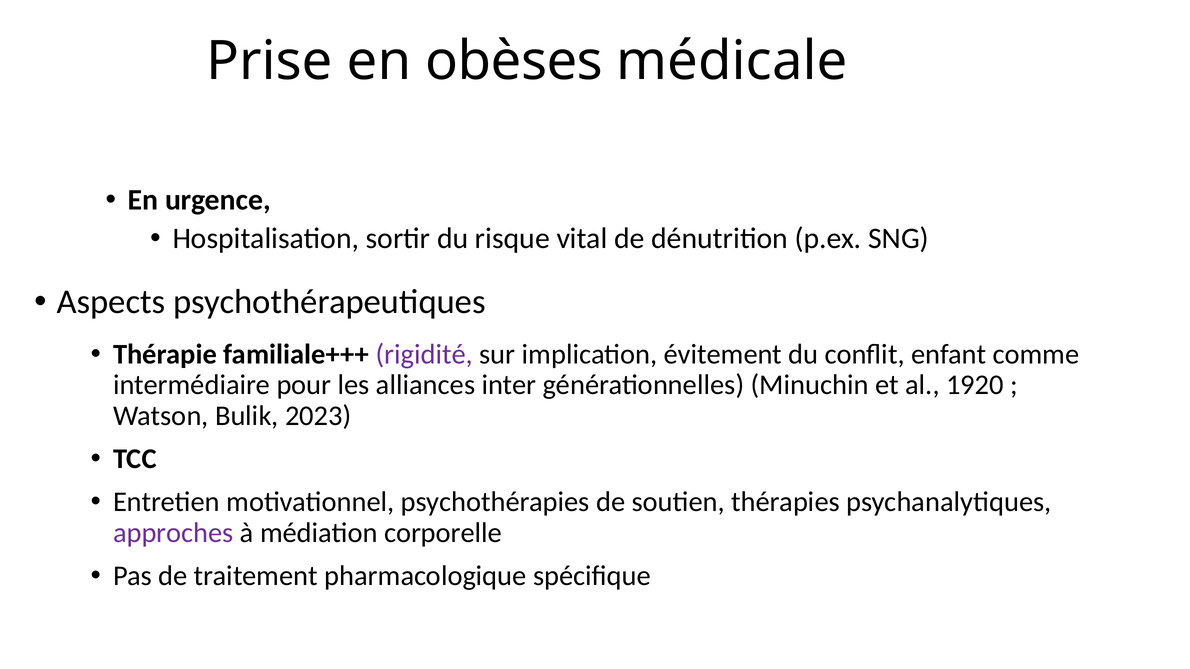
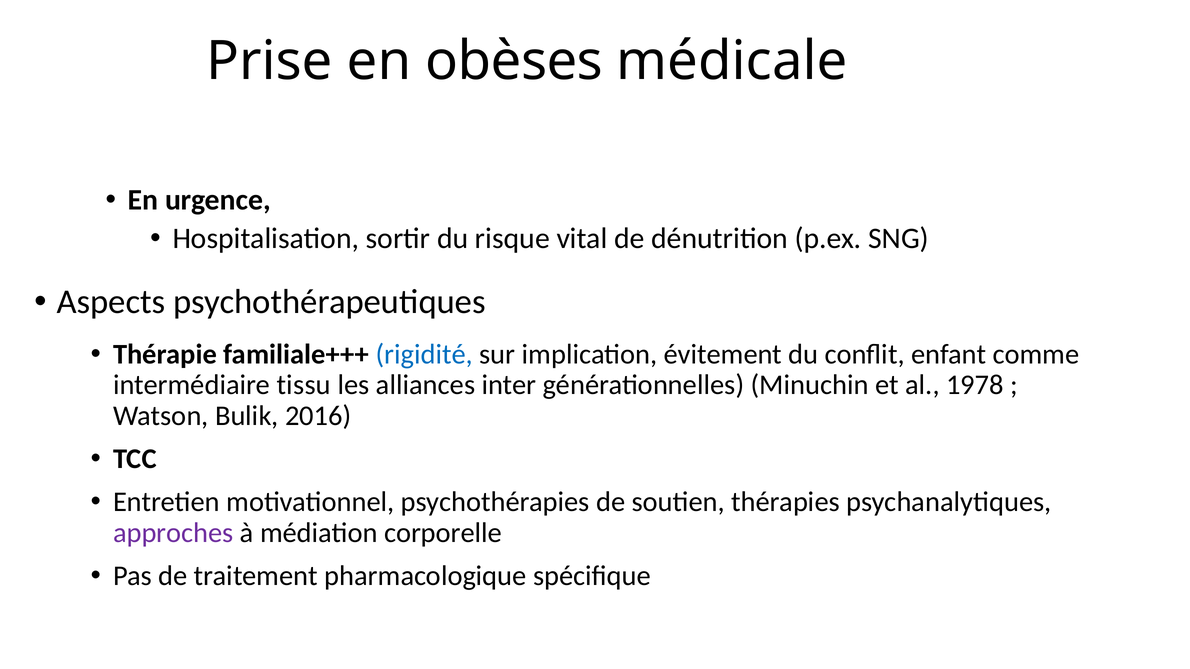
rigidité colour: purple -> blue
pour: pour -> tissu
1920: 1920 -> 1978
2023: 2023 -> 2016
